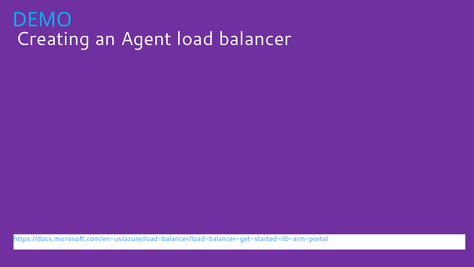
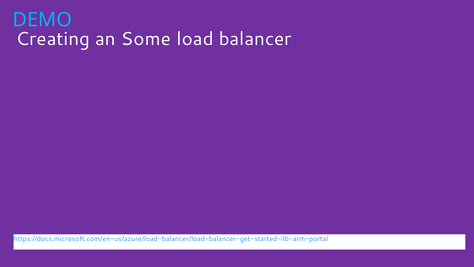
Agent: Agent -> Some
